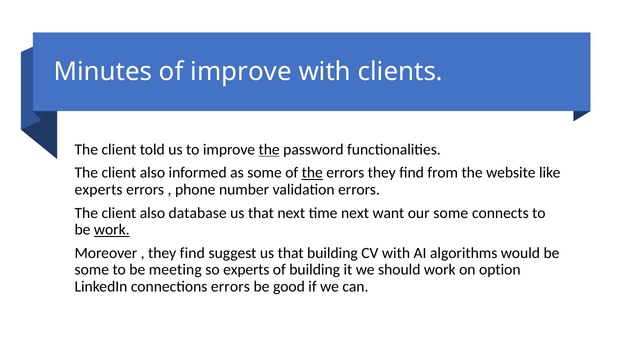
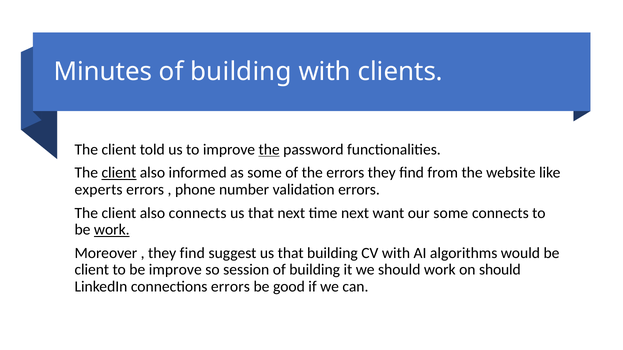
Minutes of improve: improve -> building
client at (119, 173) underline: none -> present
the at (312, 173) underline: present -> none
also database: database -> connects
some at (92, 270): some -> client
be meeting: meeting -> improve
so experts: experts -> session
on option: option -> should
